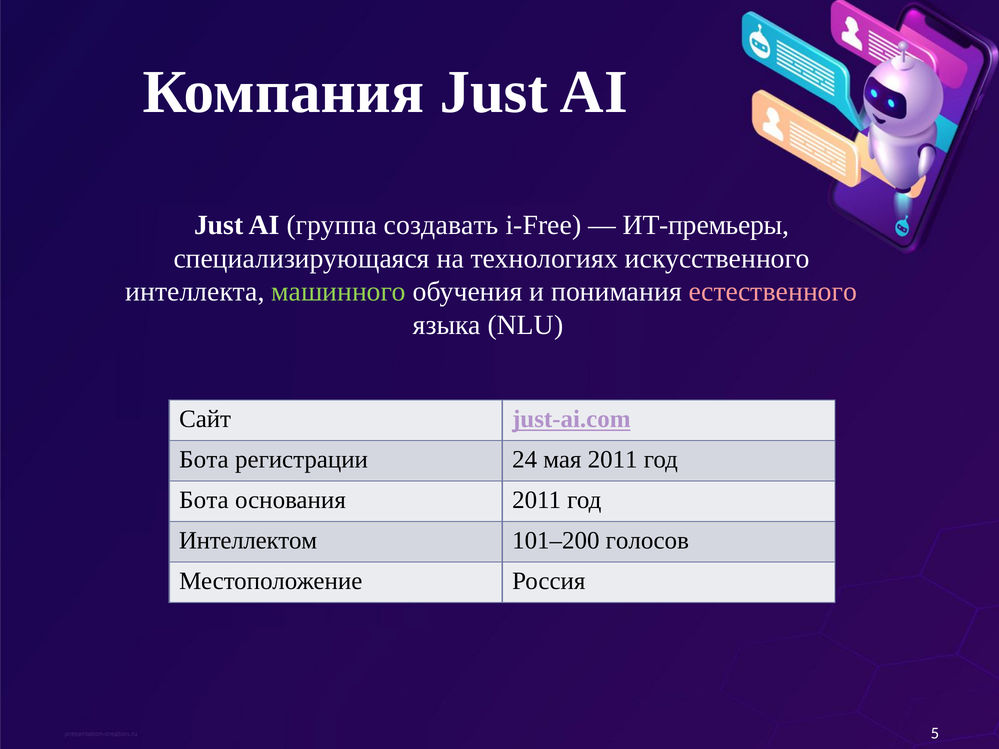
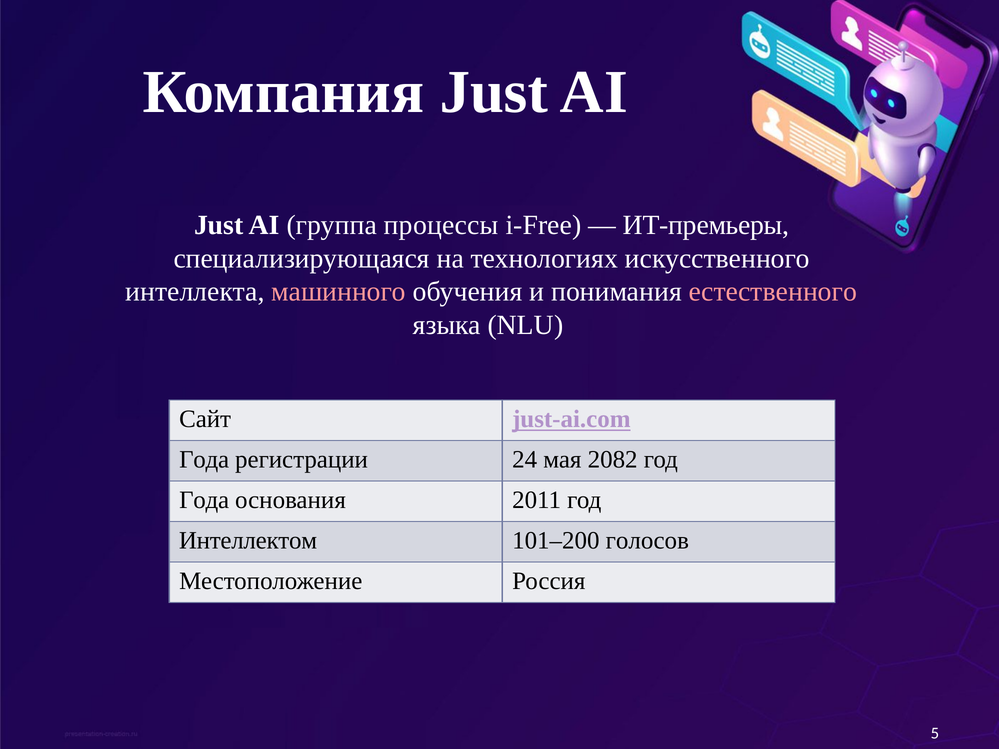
создавать: создавать -> процессы
машинного colour: light green -> pink
Бота at (204, 460): Бота -> Года
мая 2011: 2011 -> 2082
Бота at (204, 500): Бота -> Года
